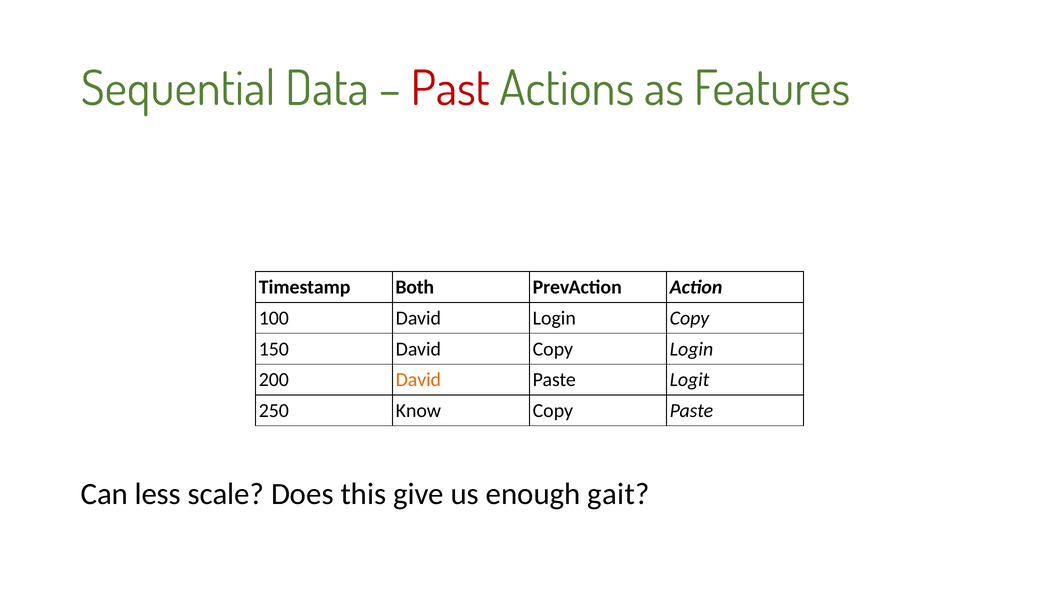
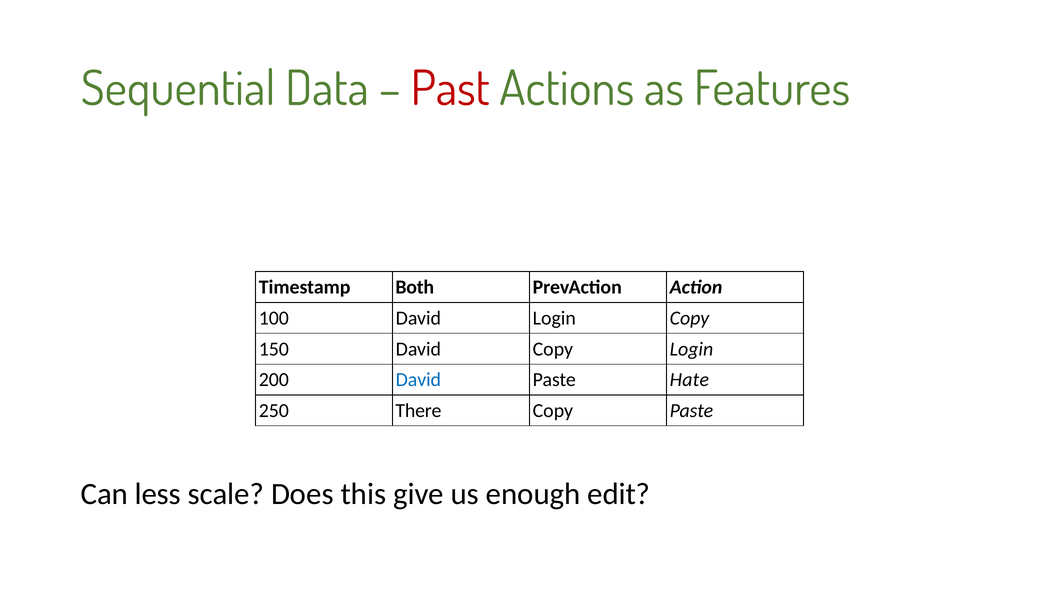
David at (418, 380) colour: orange -> blue
Logit: Logit -> Hate
Know: Know -> There
gait: gait -> edit
